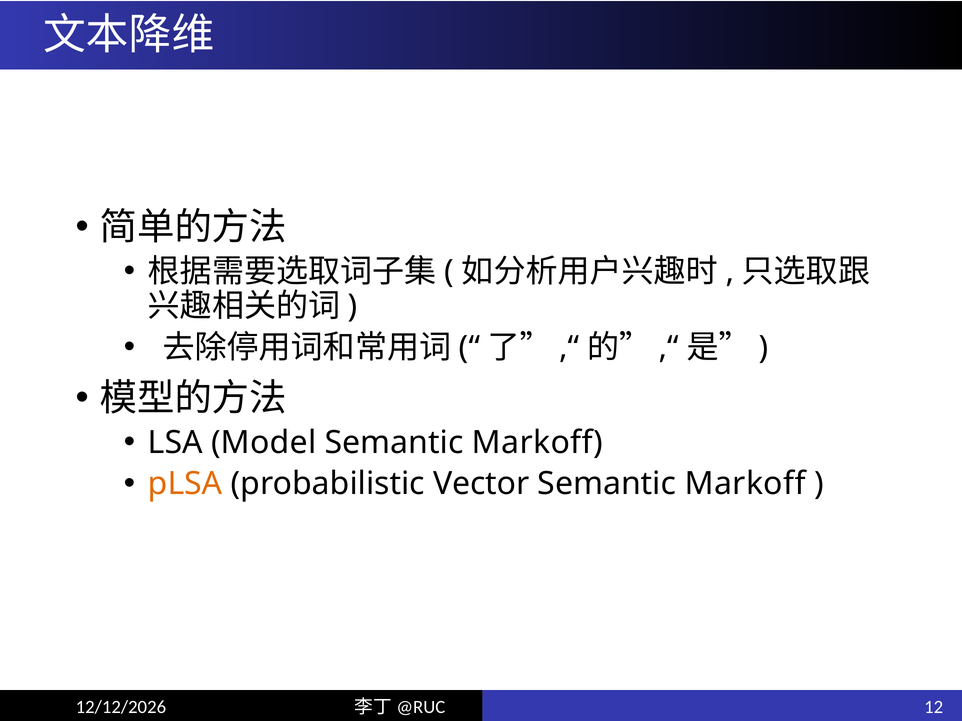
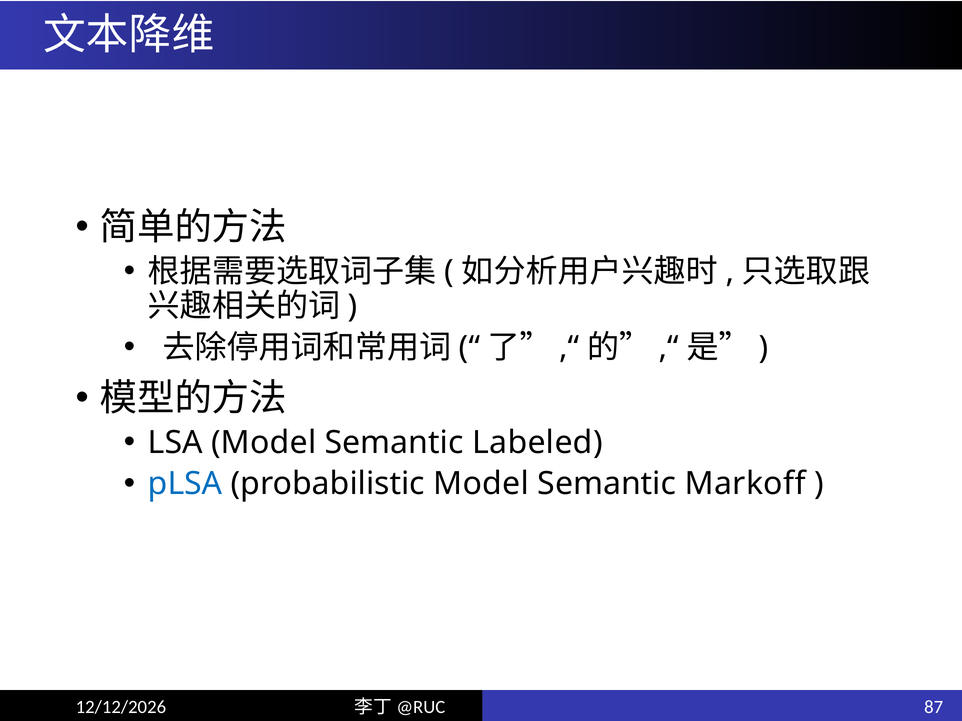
Markoff at (537, 443): Markoff -> Labeled
pLSA colour: orange -> blue
probabilistic Vector: Vector -> Model
12: 12 -> 87
